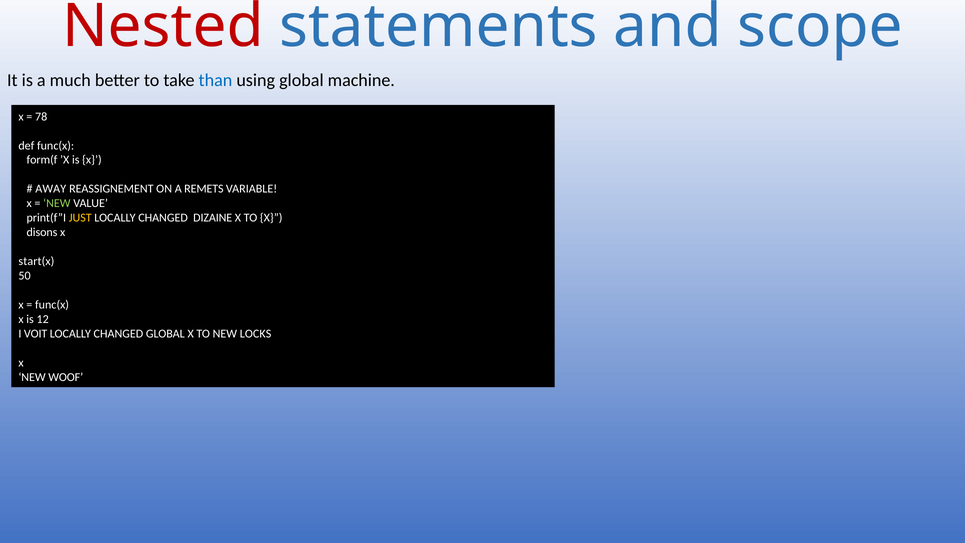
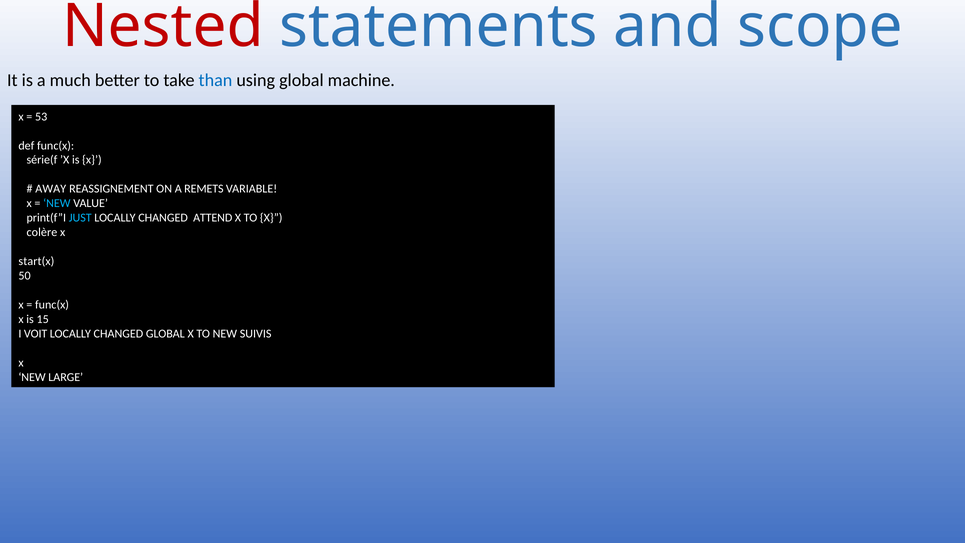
78: 78 -> 53
form(f: form(f -> série(f
NEW at (57, 203) colour: light green -> light blue
JUST colour: yellow -> light blue
DIZAINE: DIZAINE -> ATTEND
disons: disons -> colère
12: 12 -> 15
LOCKS: LOCKS -> SUIVIS
WOOF: WOOF -> LARGE
